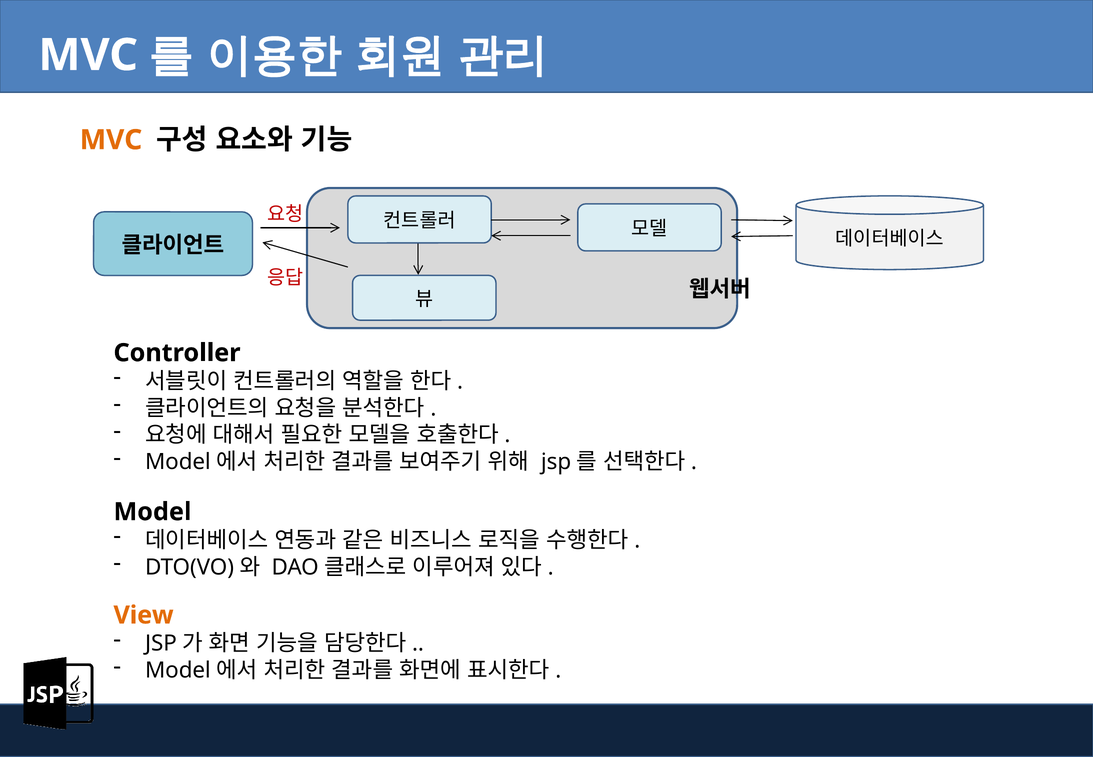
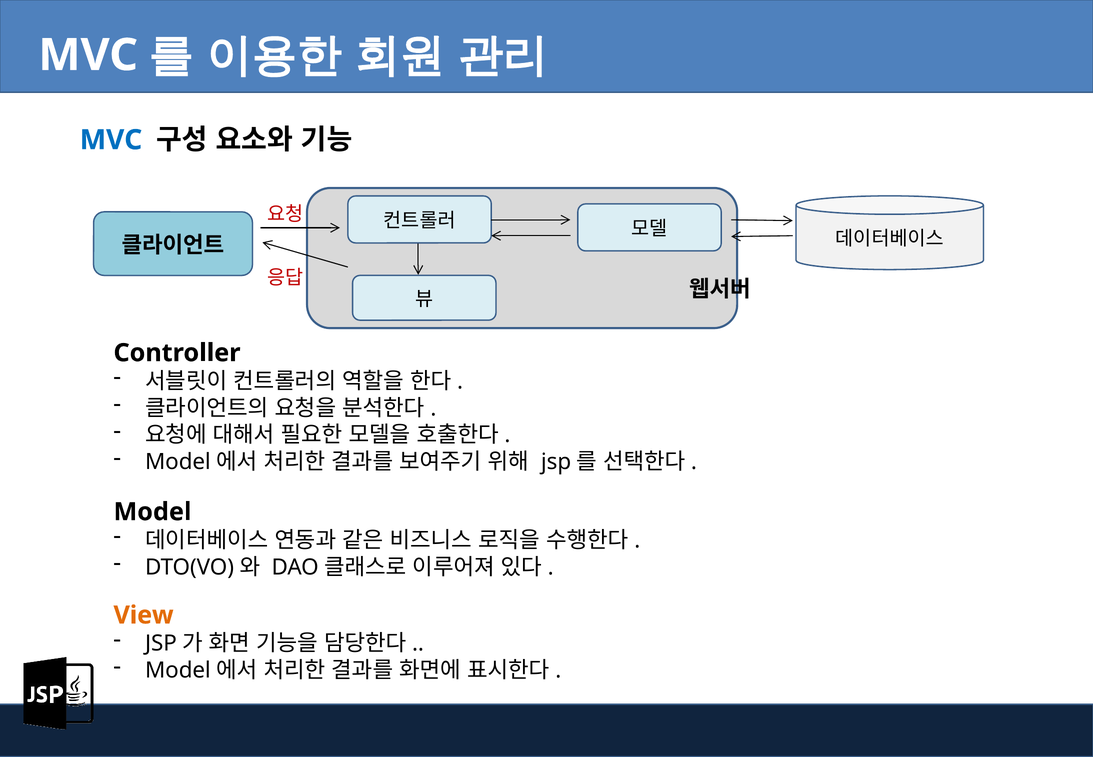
MVC at (111, 140) colour: orange -> blue
